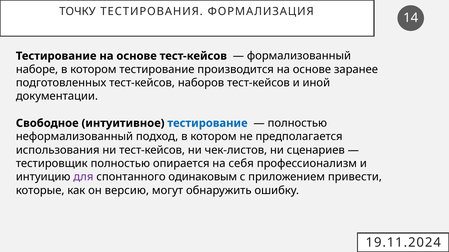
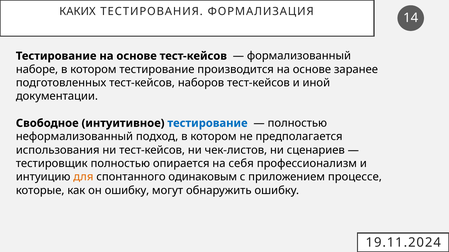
ТОЧКУ: ТОЧКУ -> КАКИХ
для colour: purple -> orange
привести: привести -> процессе
он версию: версию -> ошибку
